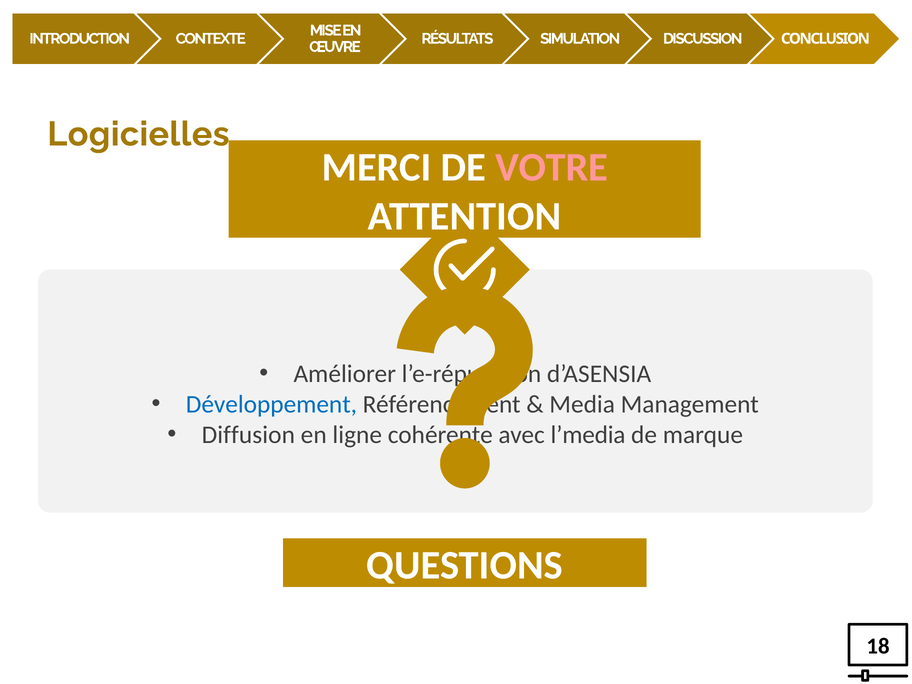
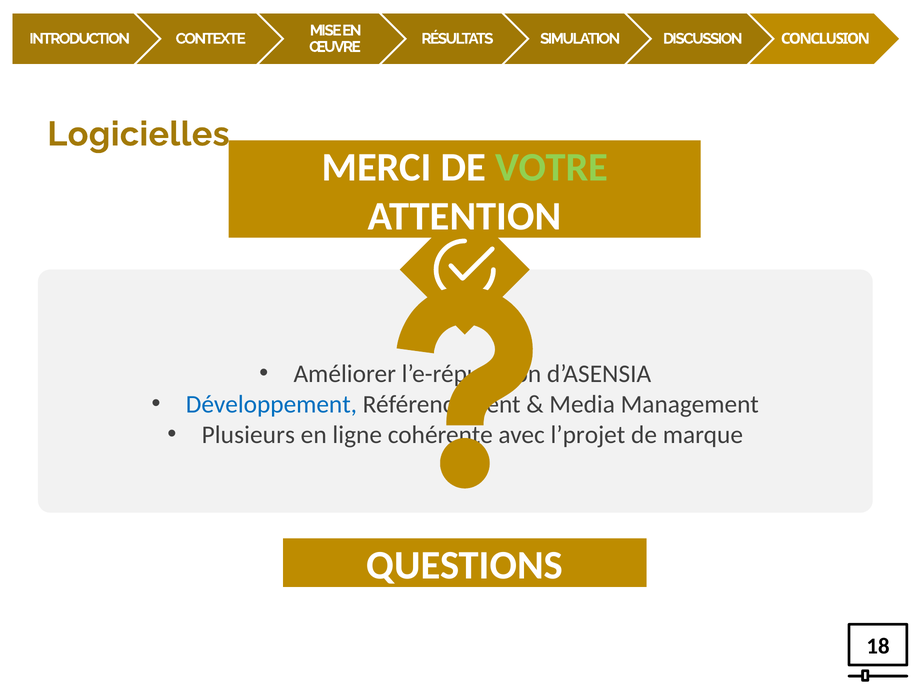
VOTRE colour: pink -> light green
Diffusion: Diffusion -> Plusieurs
l’media: l’media -> l’projet
